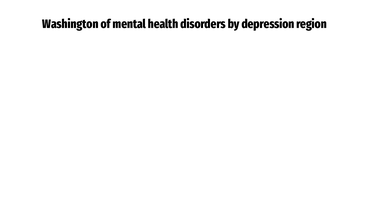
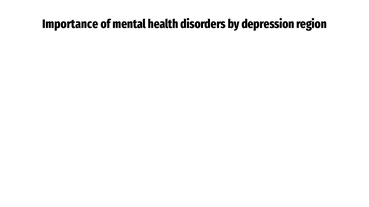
Washington: Washington -> Importance
